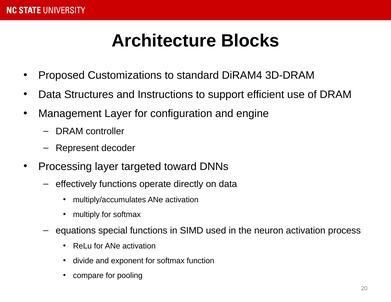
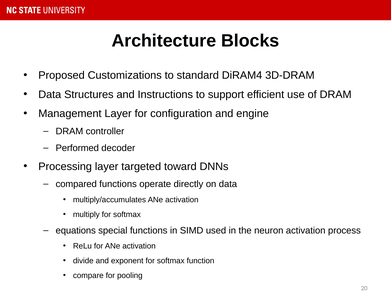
Represent: Represent -> Performed
effectively: effectively -> compared
